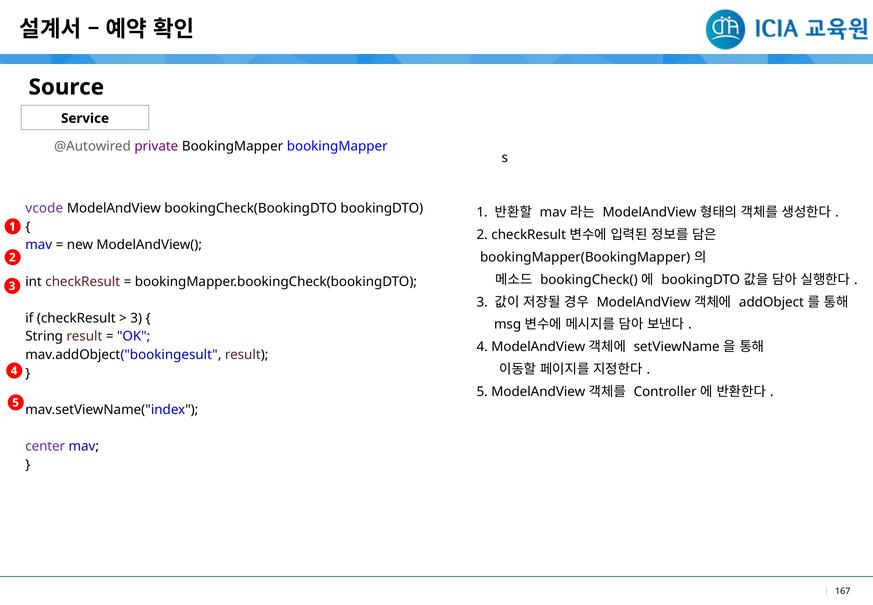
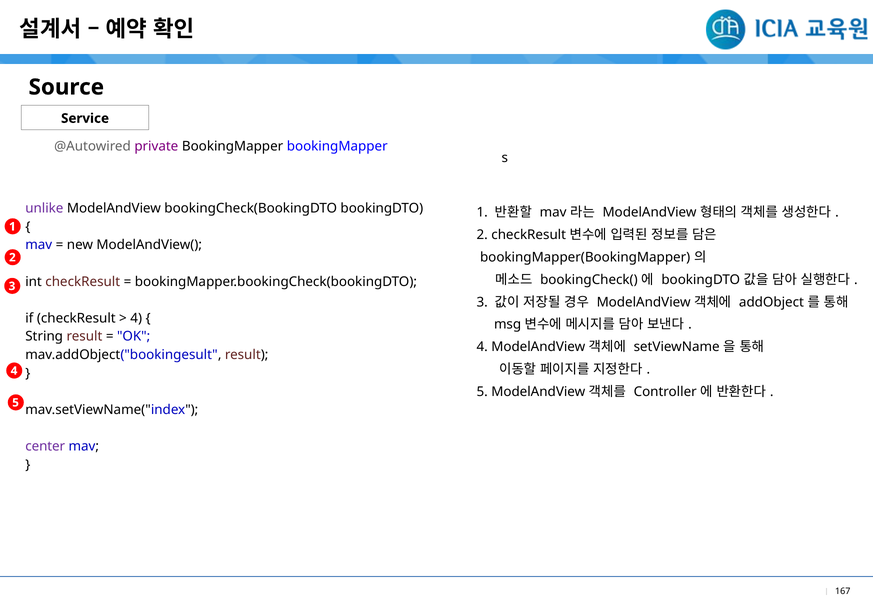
vcode: vcode -> unlike
3 at (136, 318): 3 -> 4
